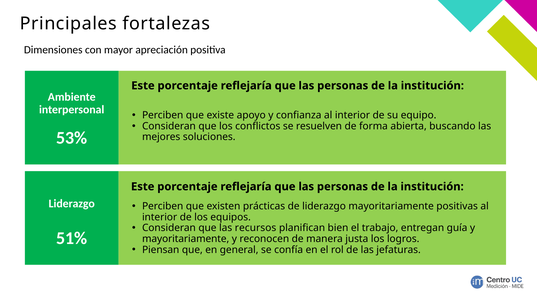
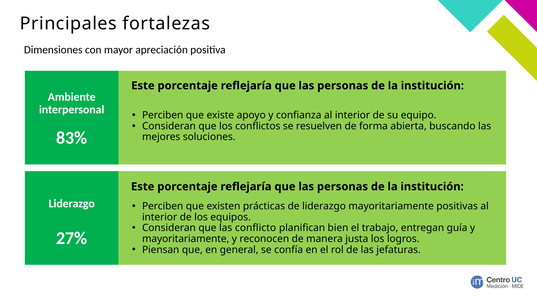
53%: 53% -> 83%
recursos: recursos -> conflicto
51%: 51% -> 27%
